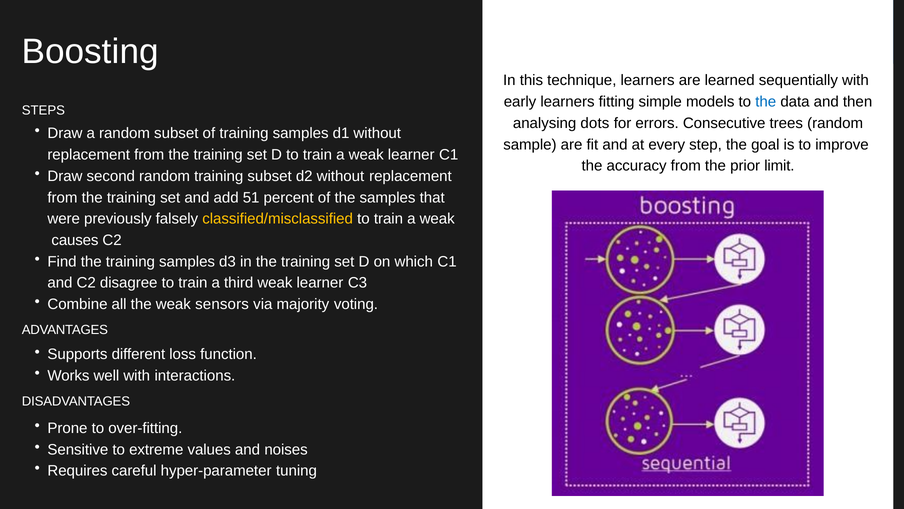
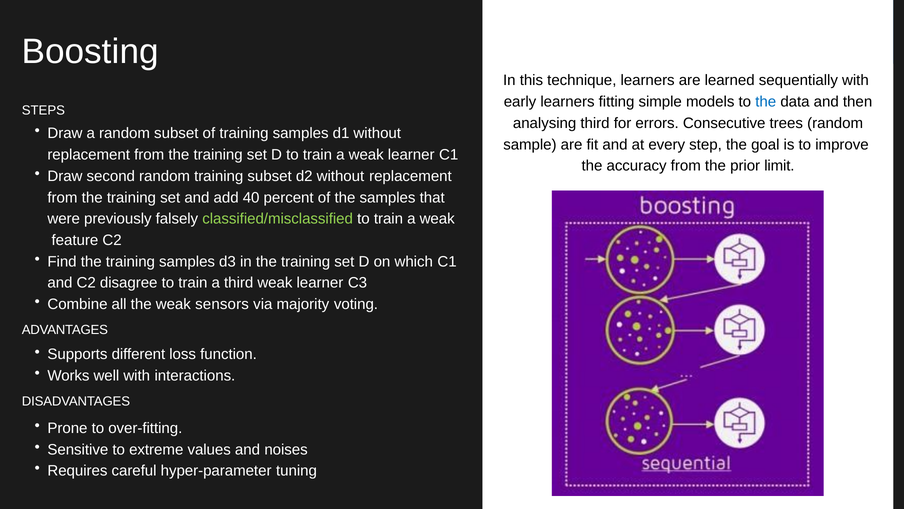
analysing dots: dots -> third
51: 51 -> 40
classified/misclassified colour: yellow -> light green
causes: causes -> feature
